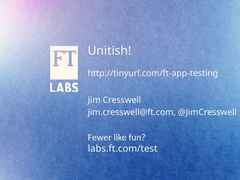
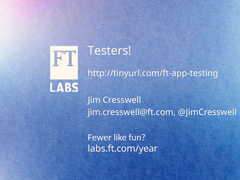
Unitish: Unitish -> Testers
labs.ft.com/test: labs.ft.com/test -> labs.ft.com/year
